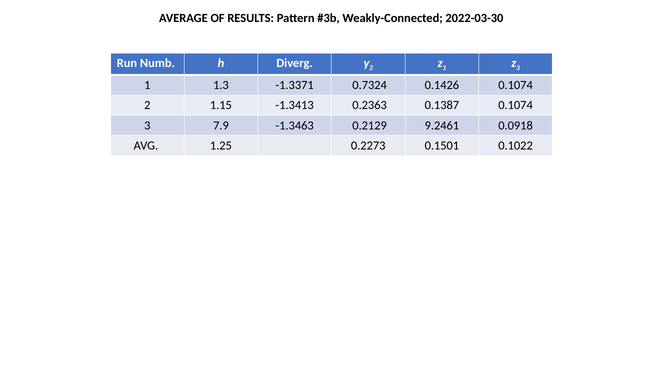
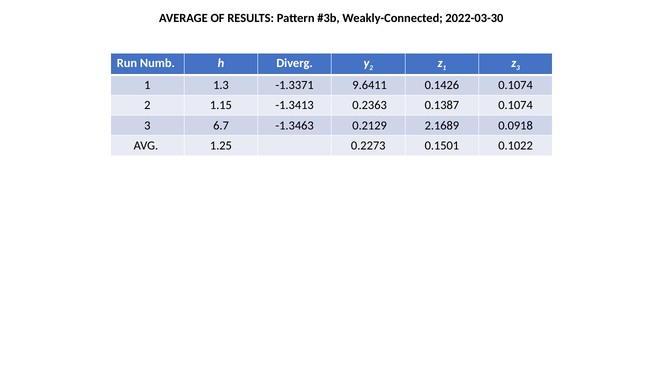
0.7324: 0.7324 -> 9.6411
7.9: 7.9 -> 6.7
9.2461: 9.2461 -> 2.1689
